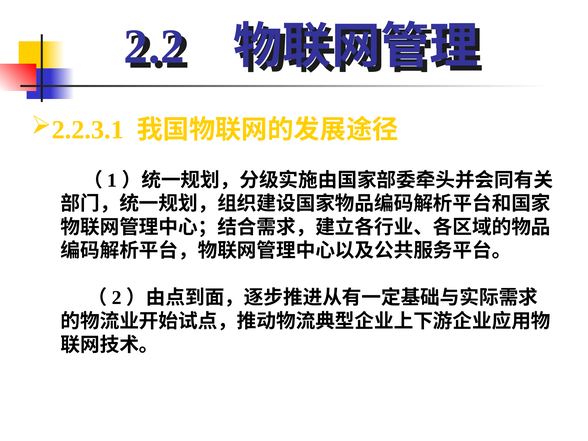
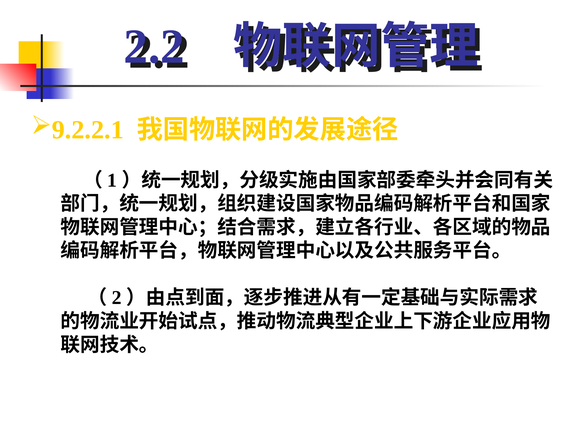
2.2.3.1: 2.2.3.1 -> 9.2.2.1
